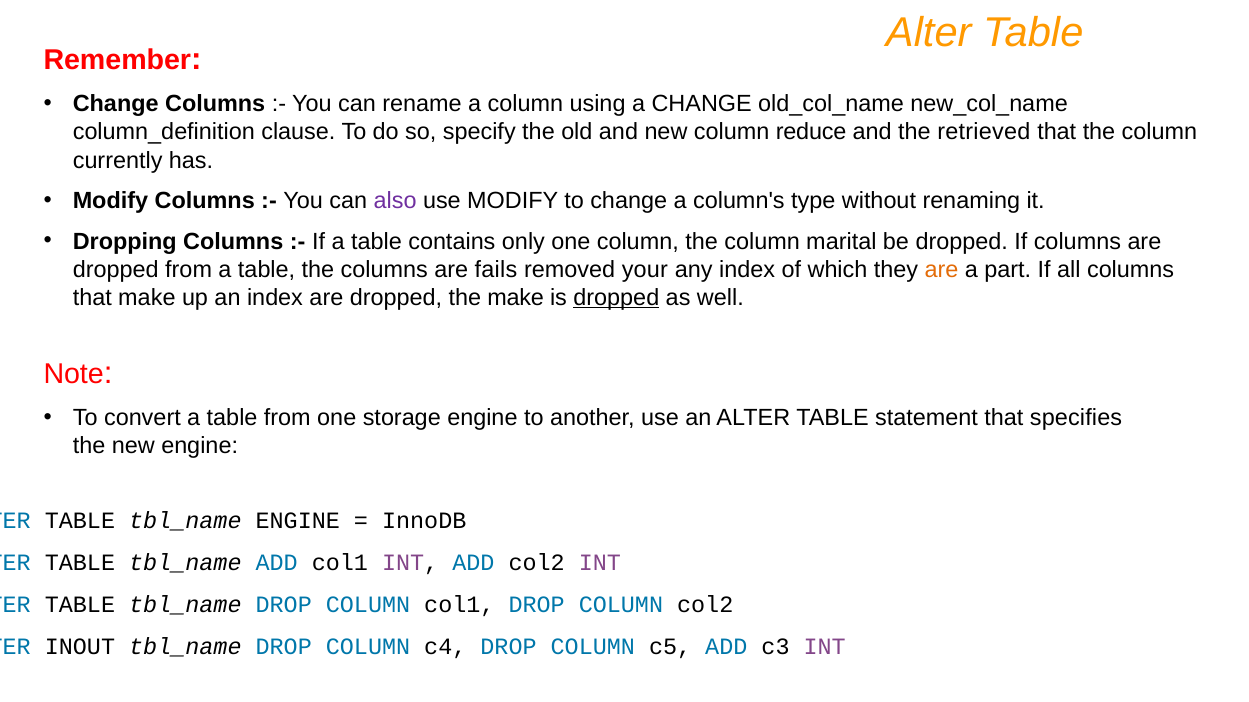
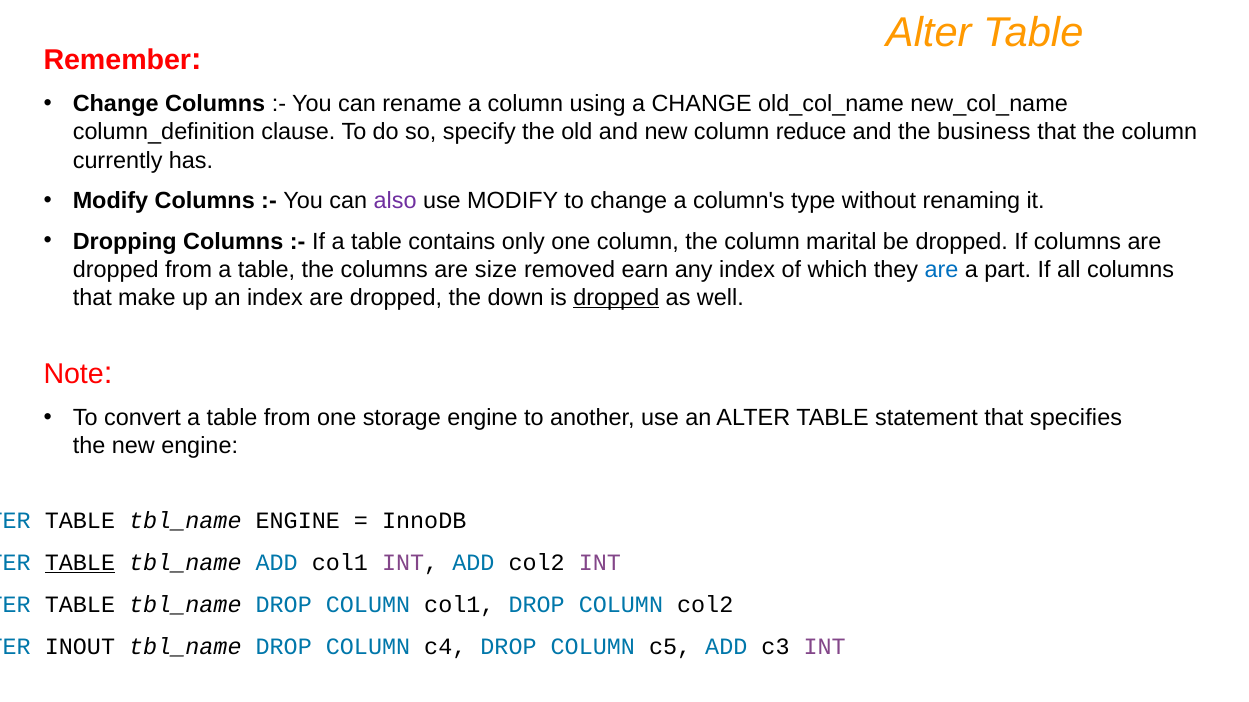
retrieved: retrieved -> business
fails: fails -> size
your: your -> earn
are at (942, 270) colour: orange -> blue
the make: make -> down
TABLE at (80, 563) underline: none -> present
